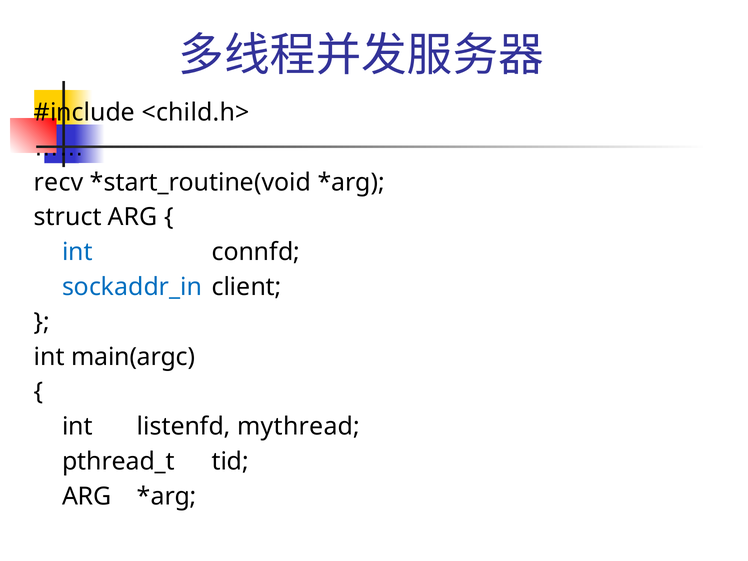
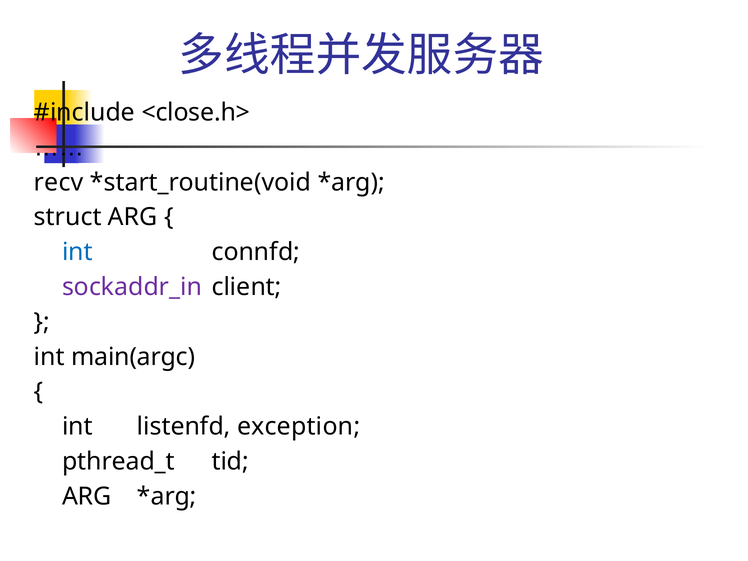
<child.h>: <child.h> -> <close.h>
sockaddr_in colour: blue -> purple
mythread: mythread -> exception
